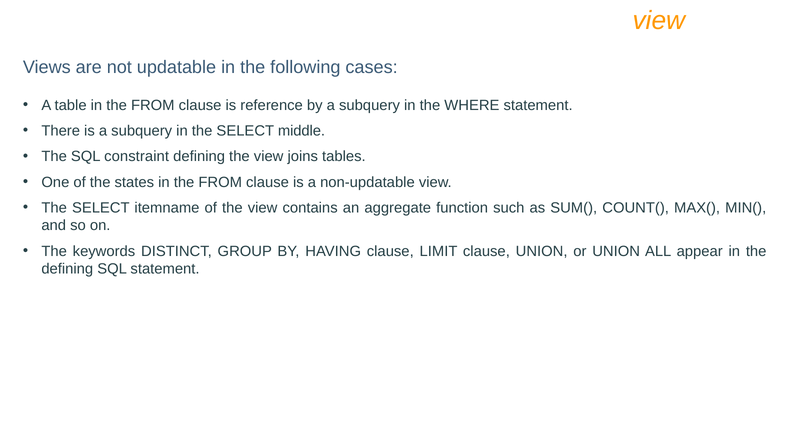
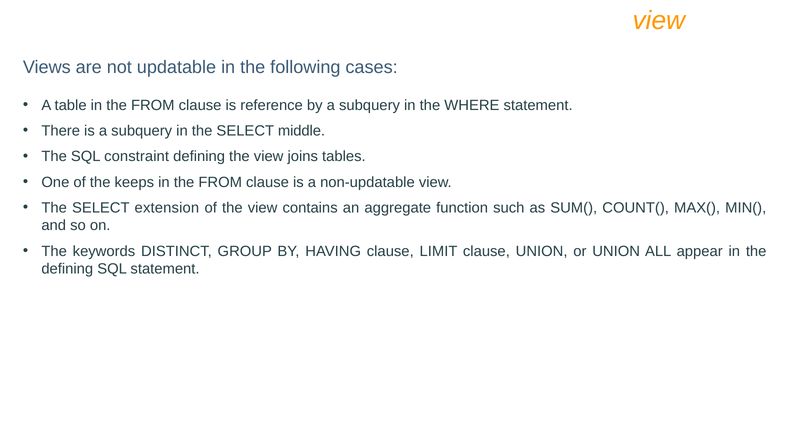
states: states -> keeps
itemname: itemname -> extension
